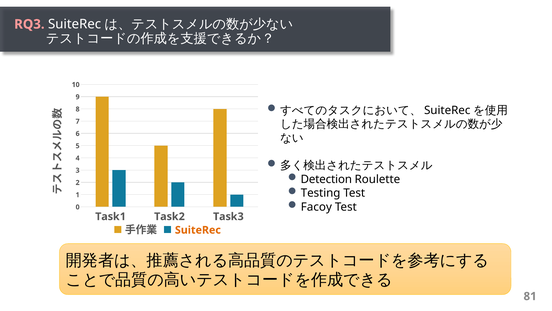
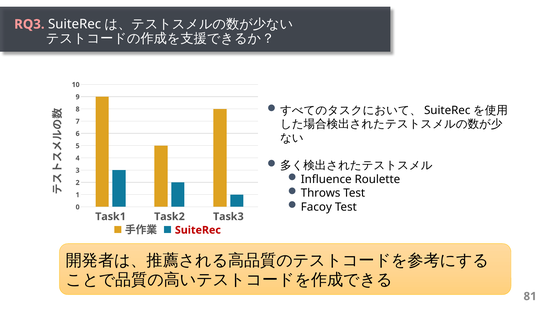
Detection: Detection -> Inﬂuence
Testing: Testing -> Throws
SuiteRec at (198, 230) colour: orange -> red
